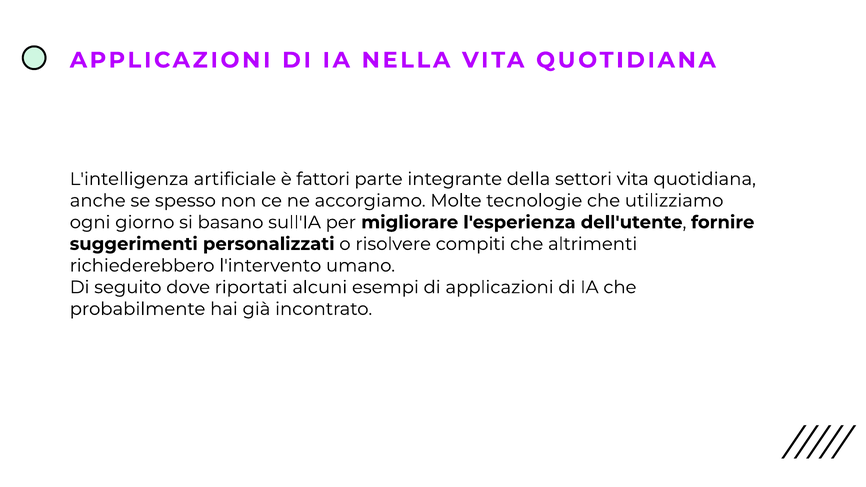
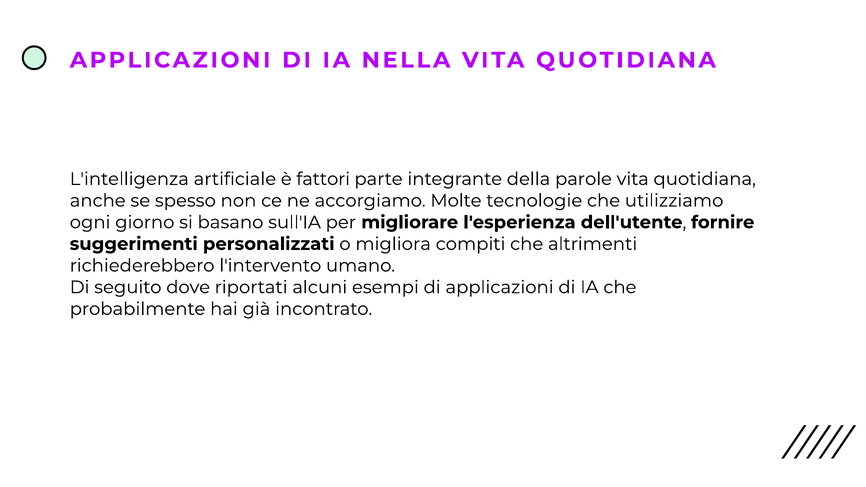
settori: settori -> parole
risolvere: risolvere -> migliora
